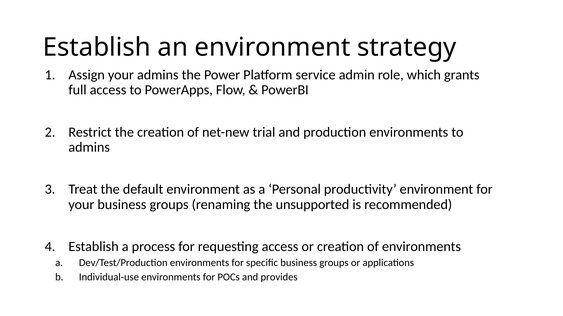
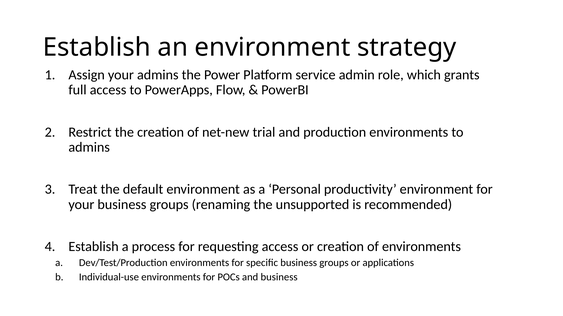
and provides: provides -> business
